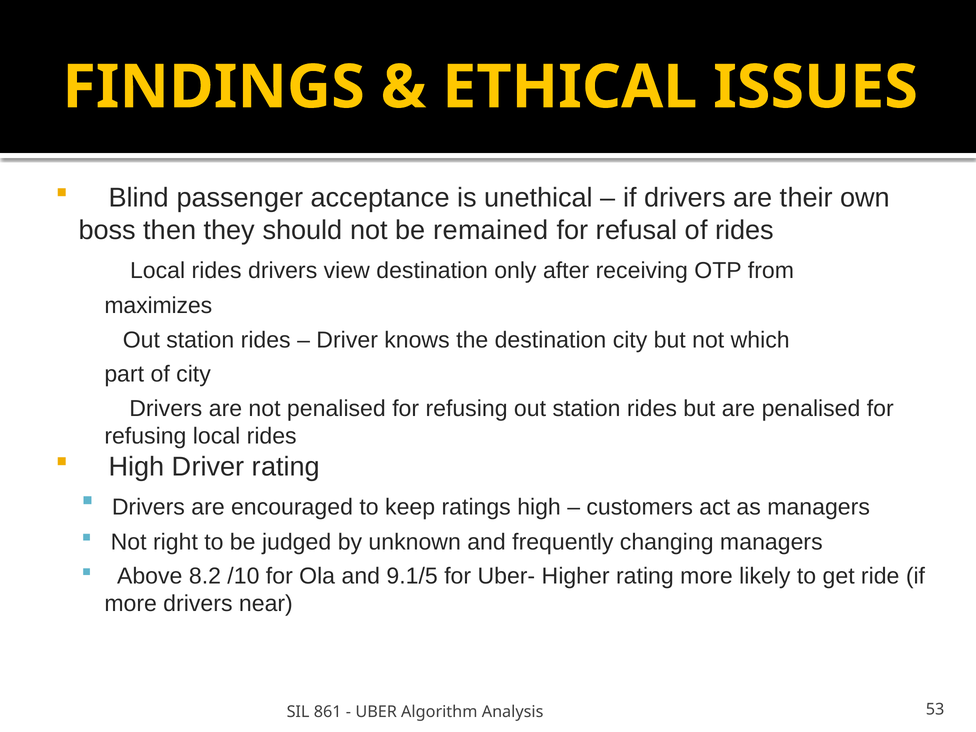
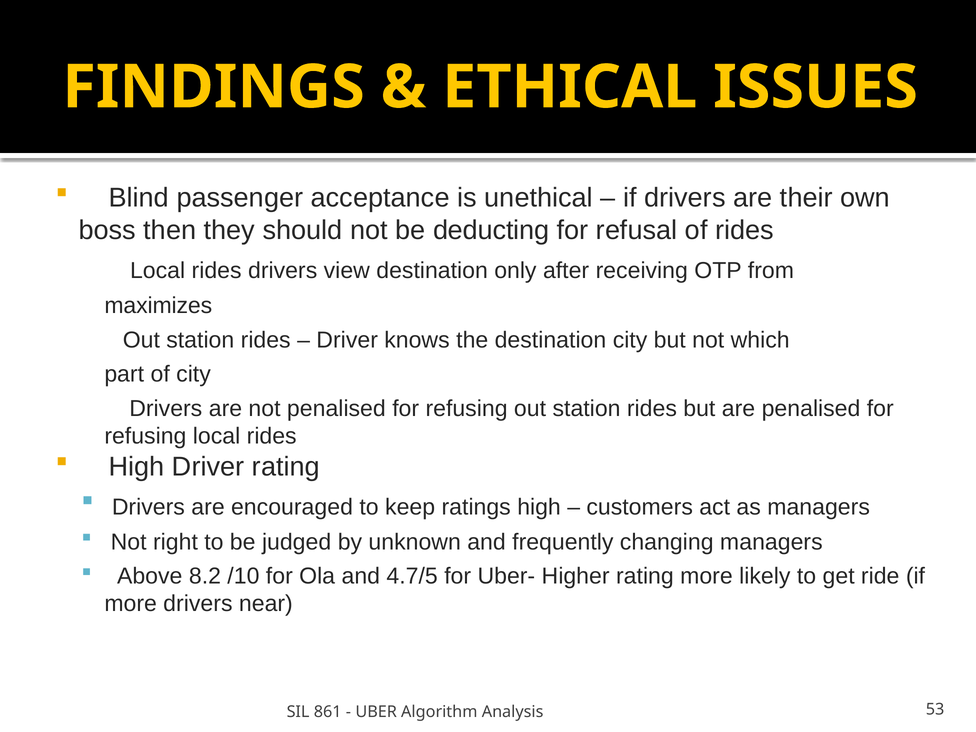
remained: remained -> deducting
9.1/5: 9.1/5 -> 4.7/5
